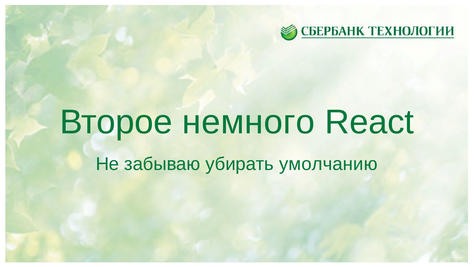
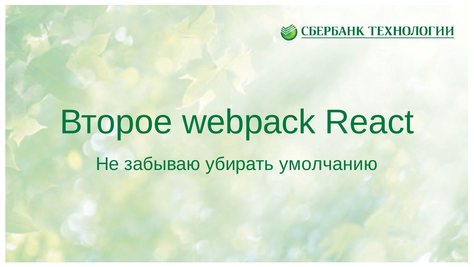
немного: немного -> webpack
